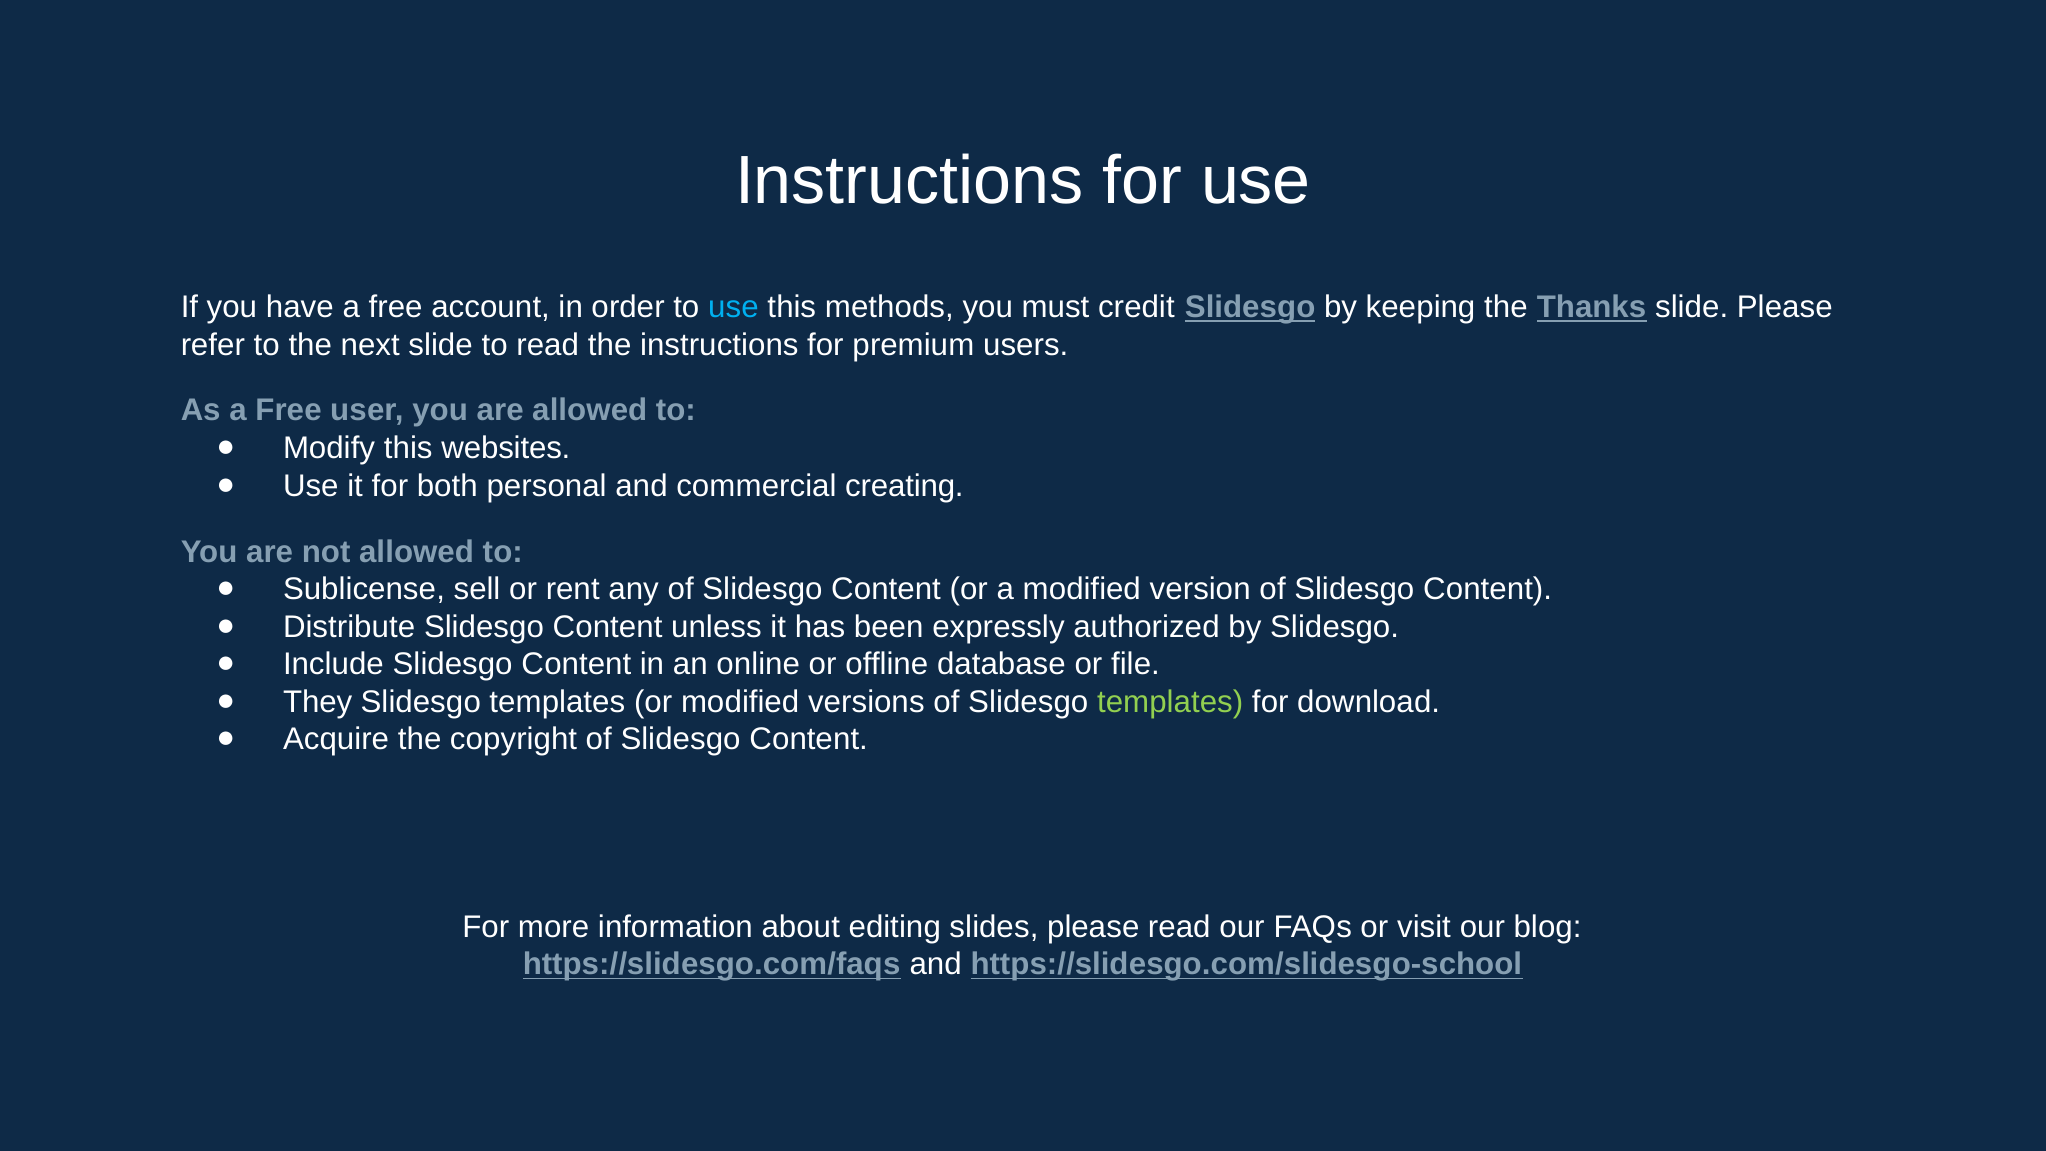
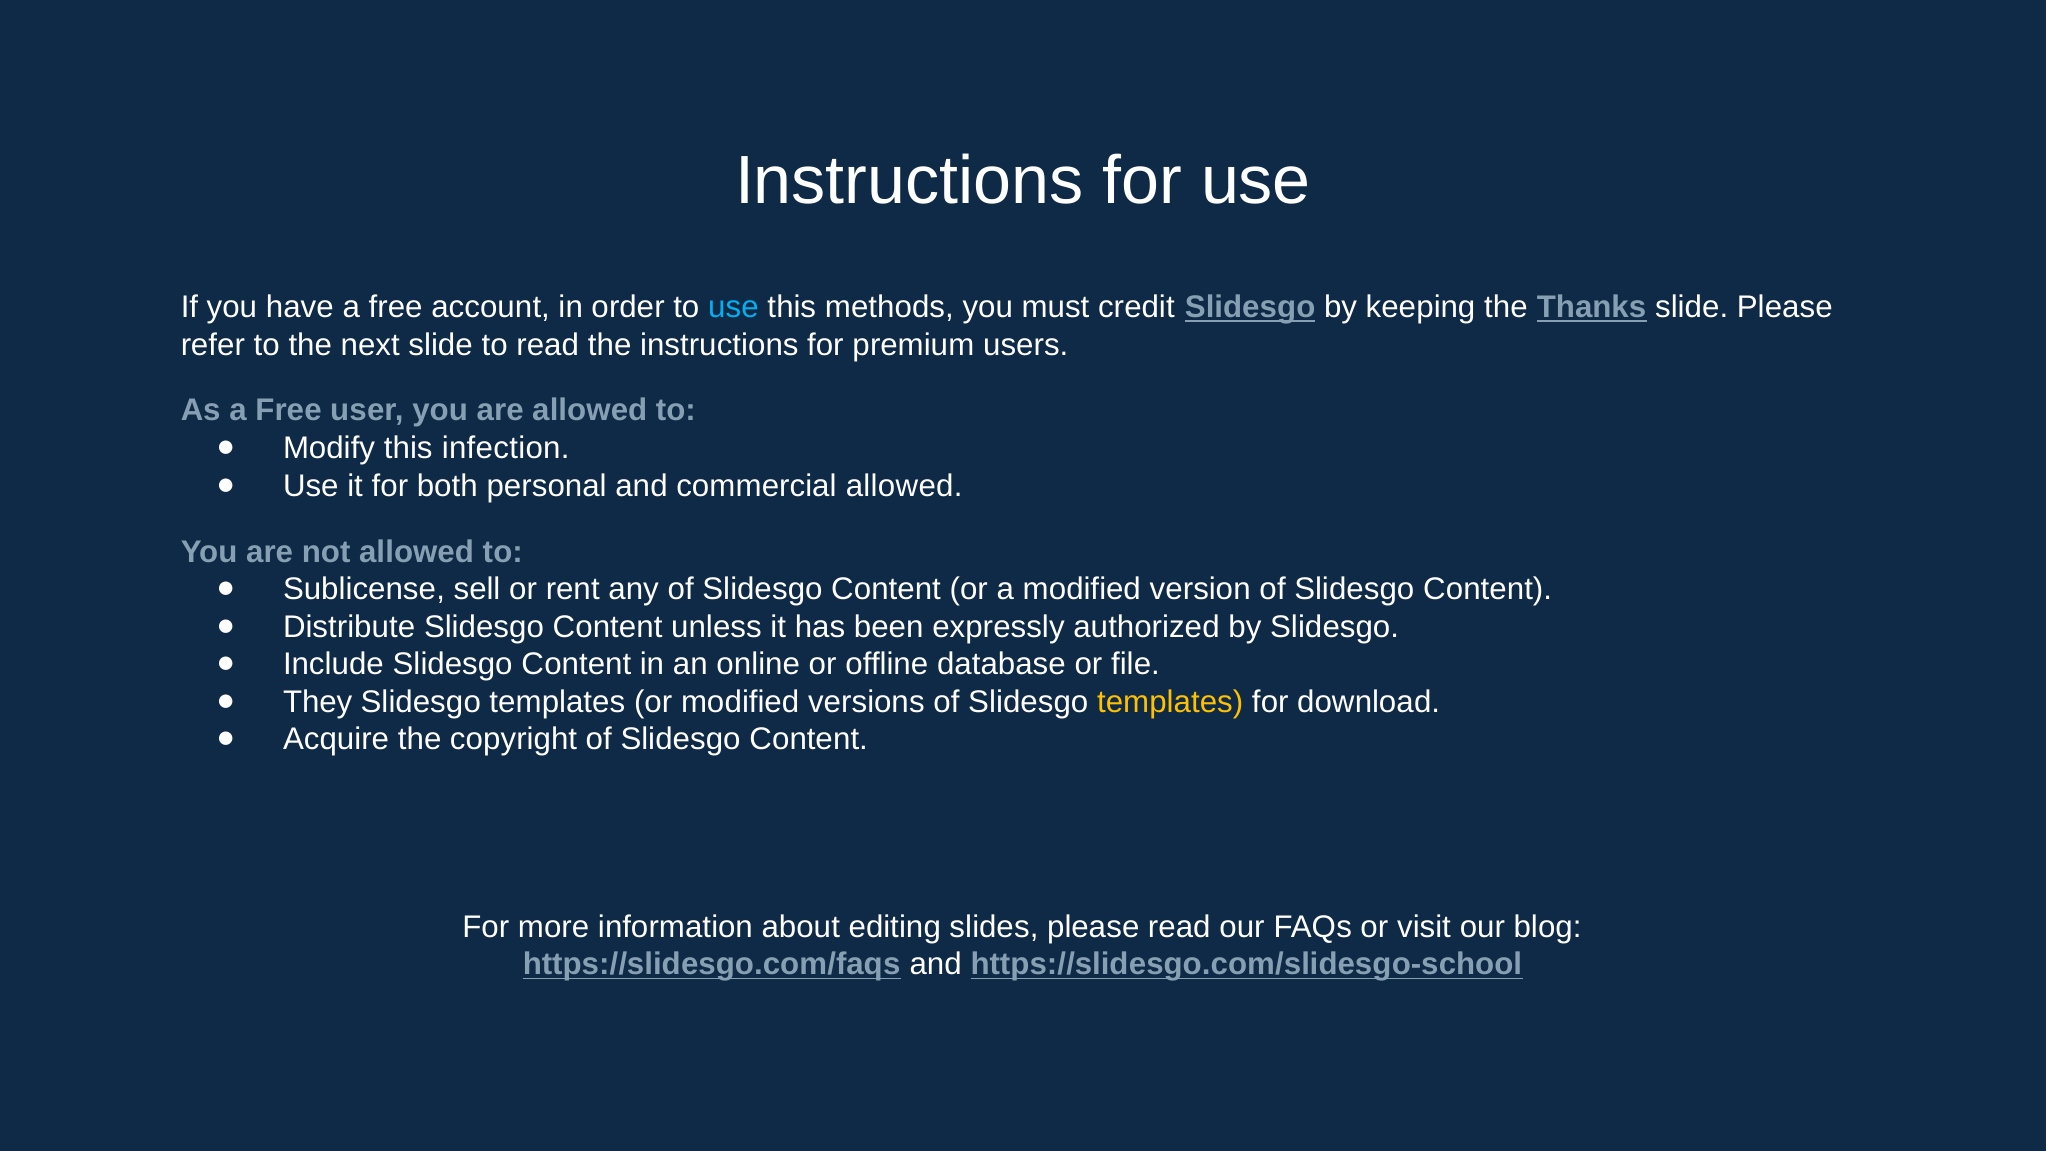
websites: websites -> infection
commercial creating: creating -> allowed
templates at (1170, 702) colour: light green -> yellow
